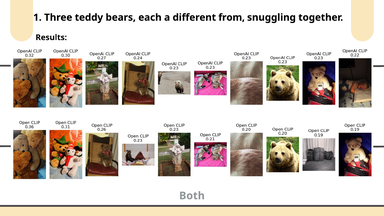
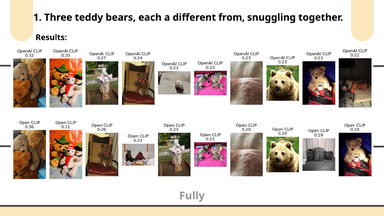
Both: Both -> Fully
